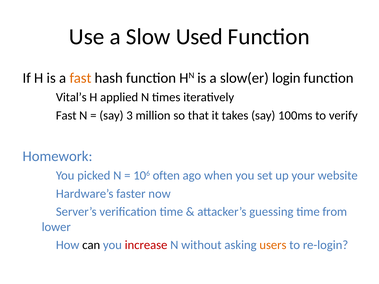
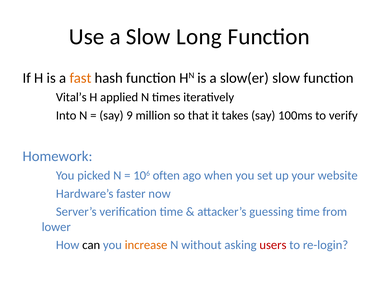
Used: Used -> Long
slow(er login: login -> slow
Fast at (66, 115): Fast -> Into
3: 3 -> 9
increase colour: red -> orange
users colour: orange -> red
